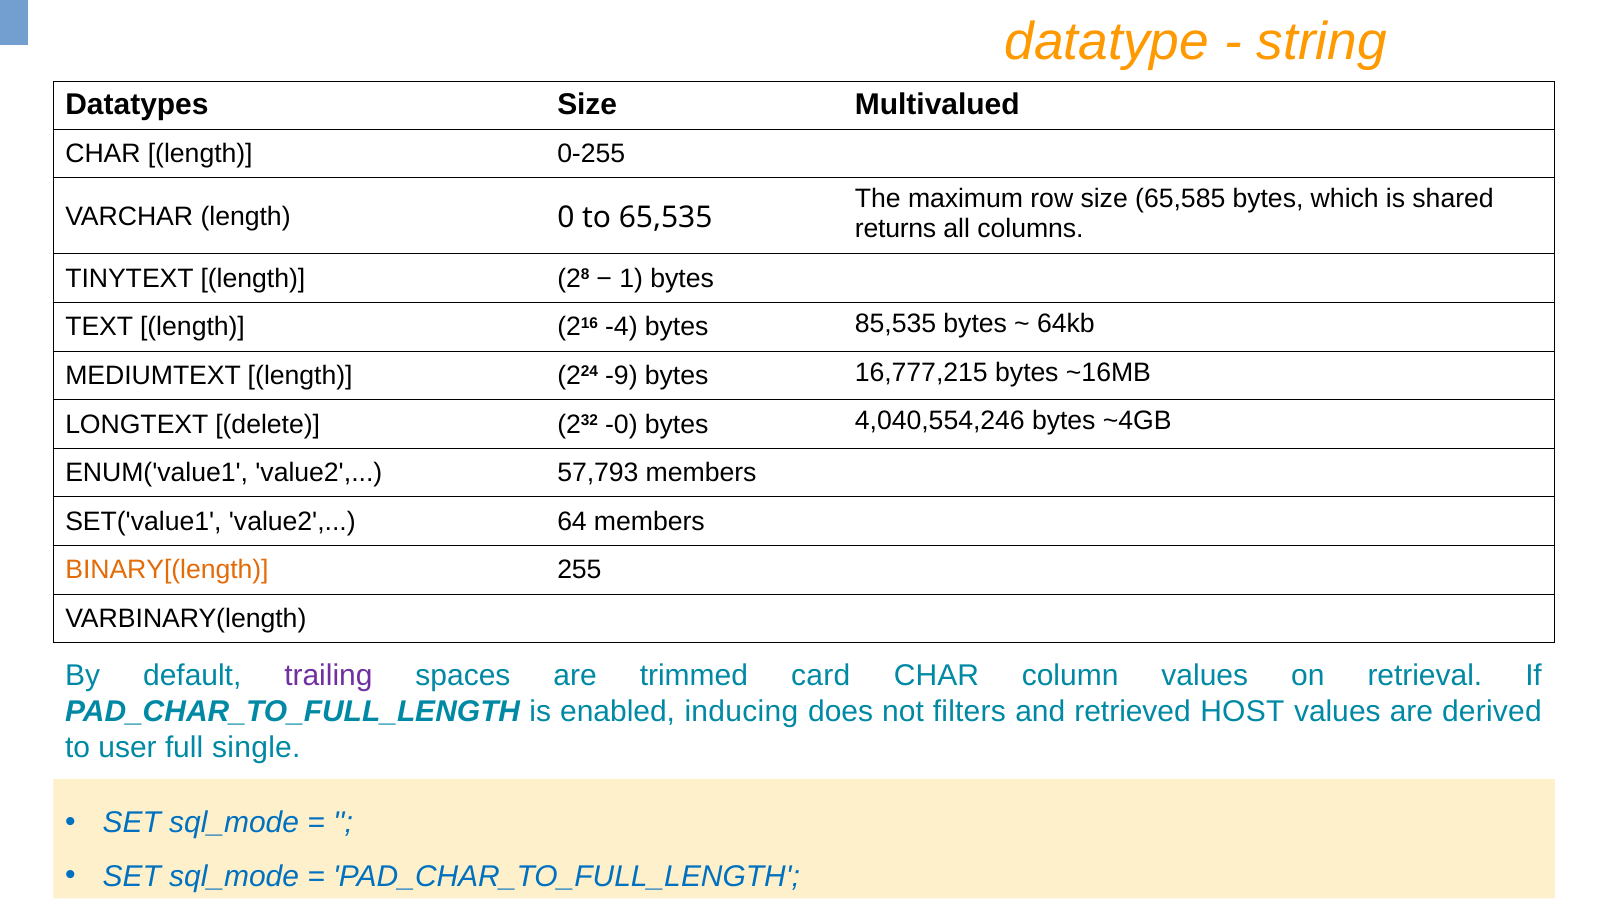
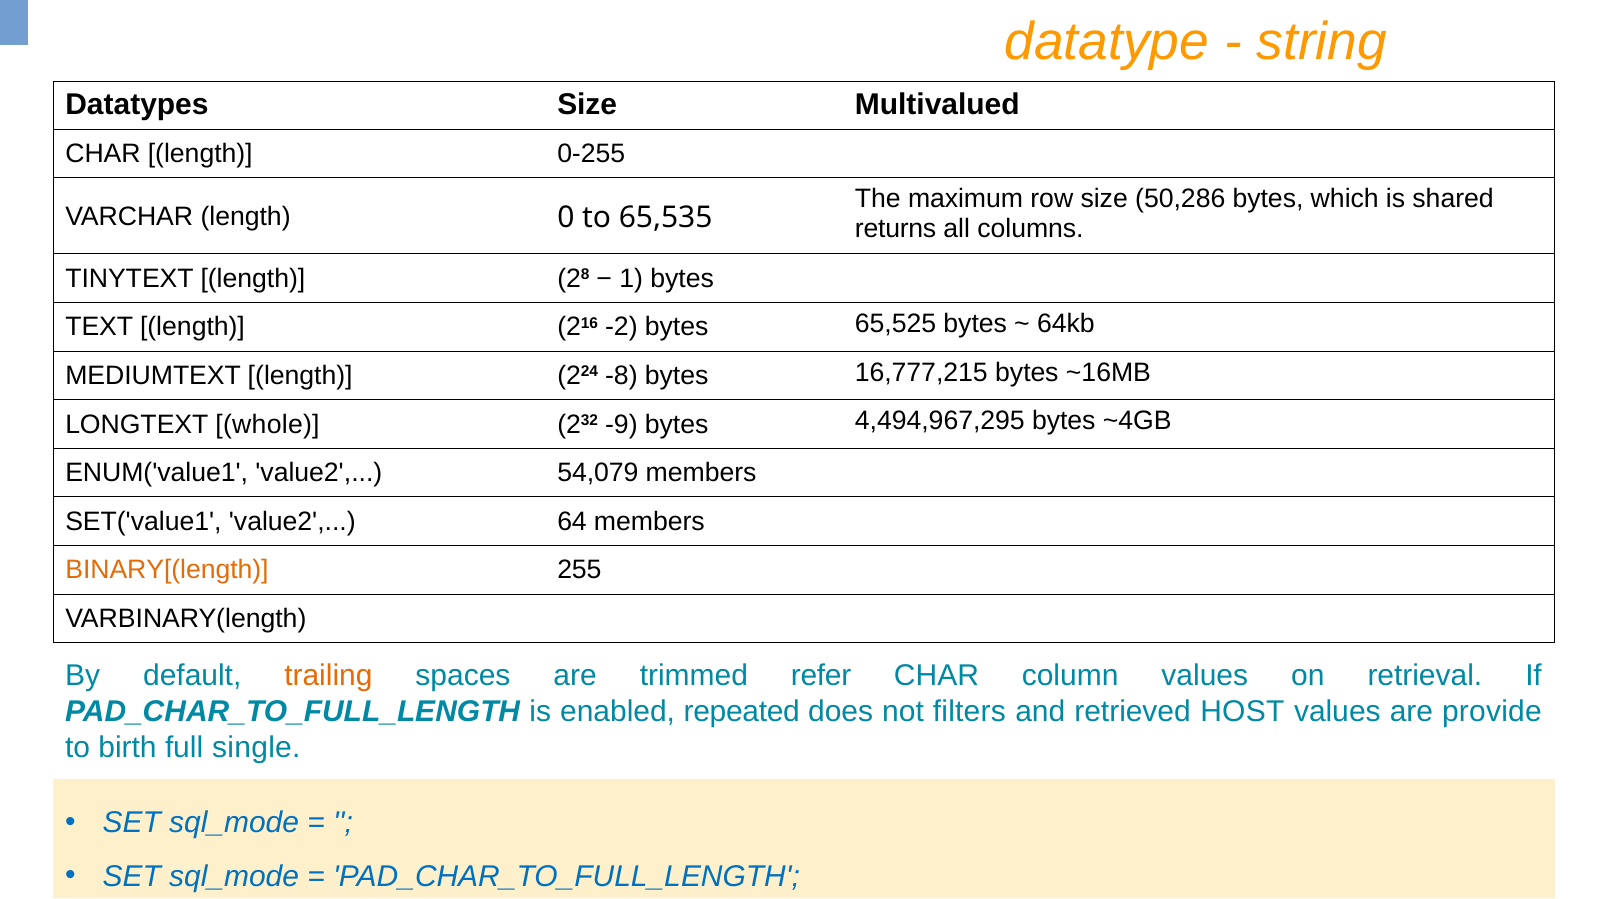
65,585: 65,585 -> 50,286
-4: -4 -> -2
85,535: 85,535 -> 65,525
-9: -9 -> -8
delete: delete -> whole
-0: -0 -> -9
4,040,554,246: 4,040,554,246 -> 4,494,967,295
57,793: 57,793 -> 54,079
trailing colour: purple -> orange
card: card -> refer
inducing: inducing -> repeated
derived: derived -> provide
user: user -> birth
